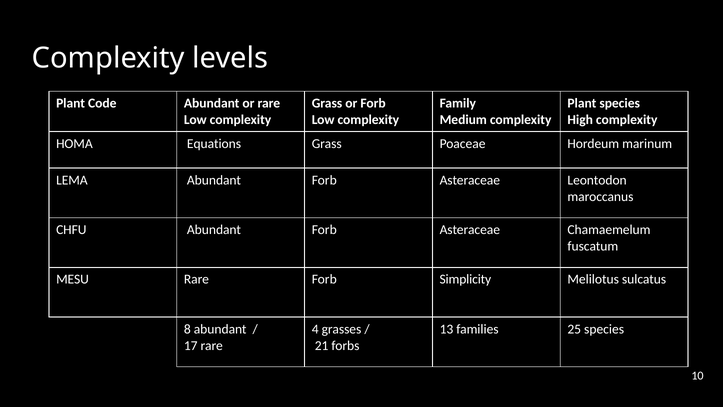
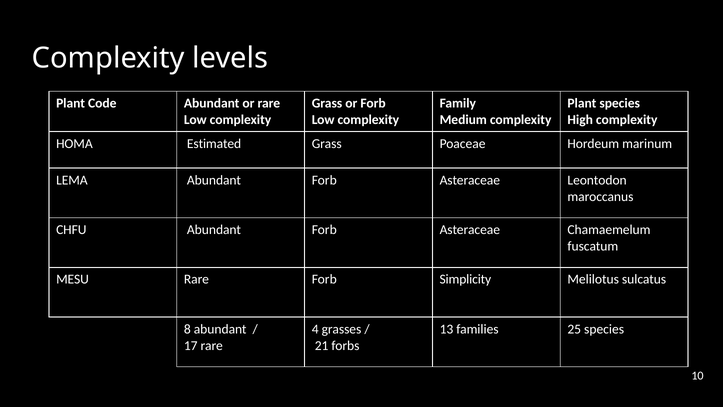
Equations: Equations -> Estimated
